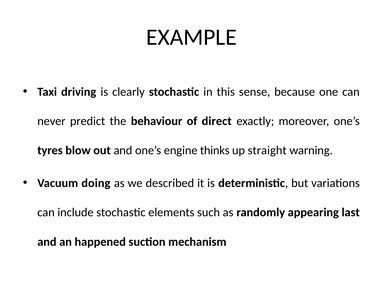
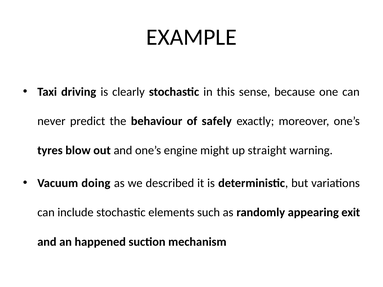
direct: direct -> safely
thinks: thinks -> might
last: last -> exit
